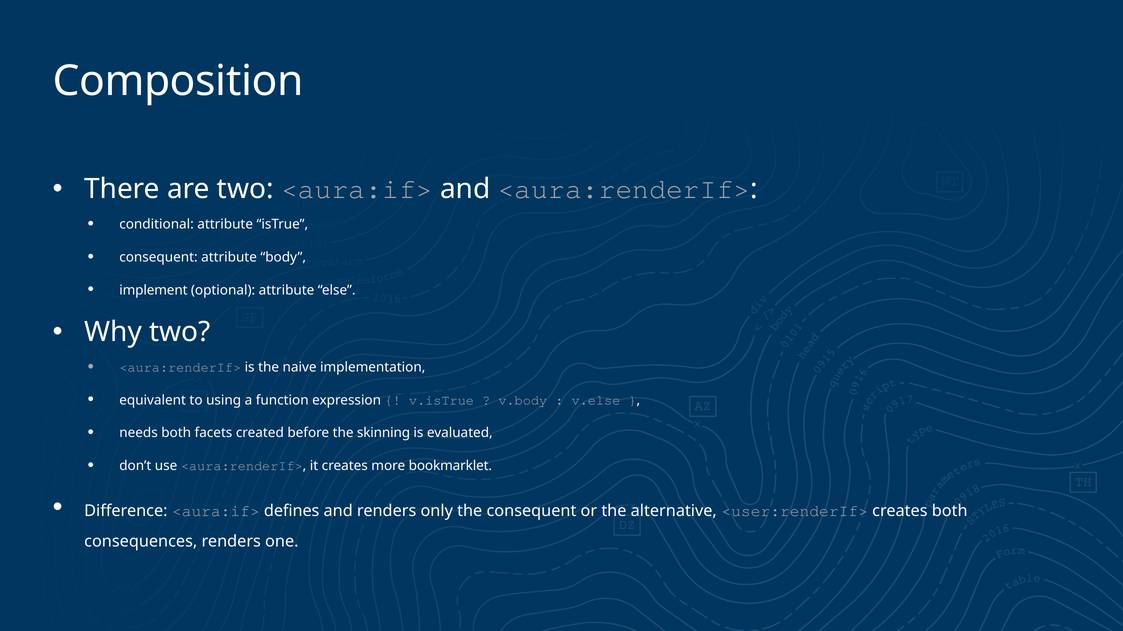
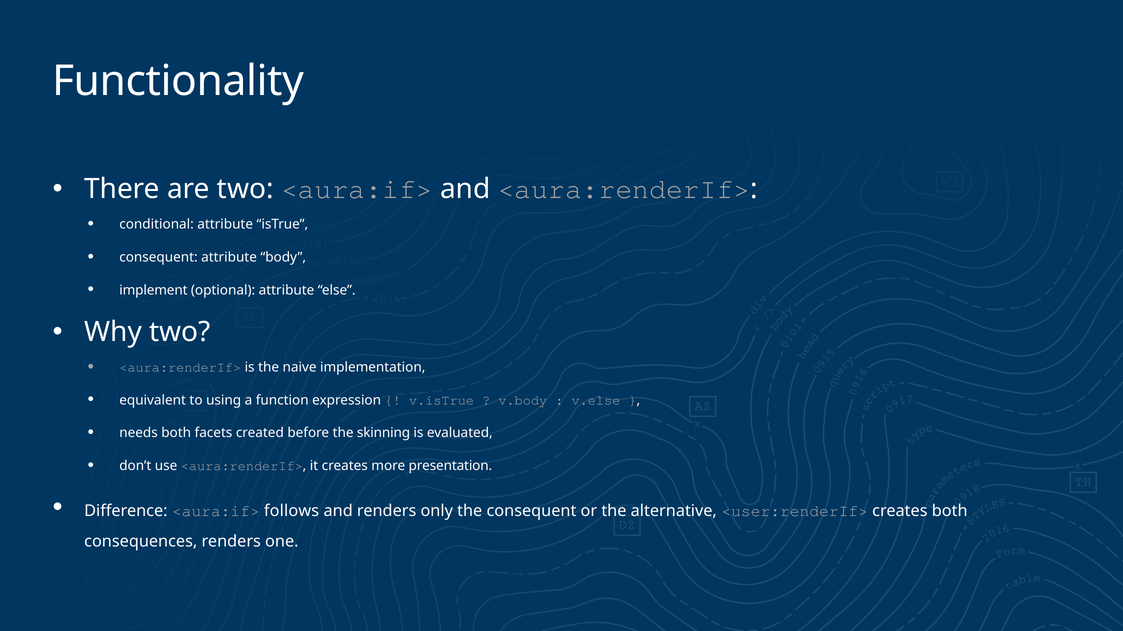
Composition: Composition -> Functionality
bookmarklet: bookmarklet -> presentation
defines: defines -> follows
